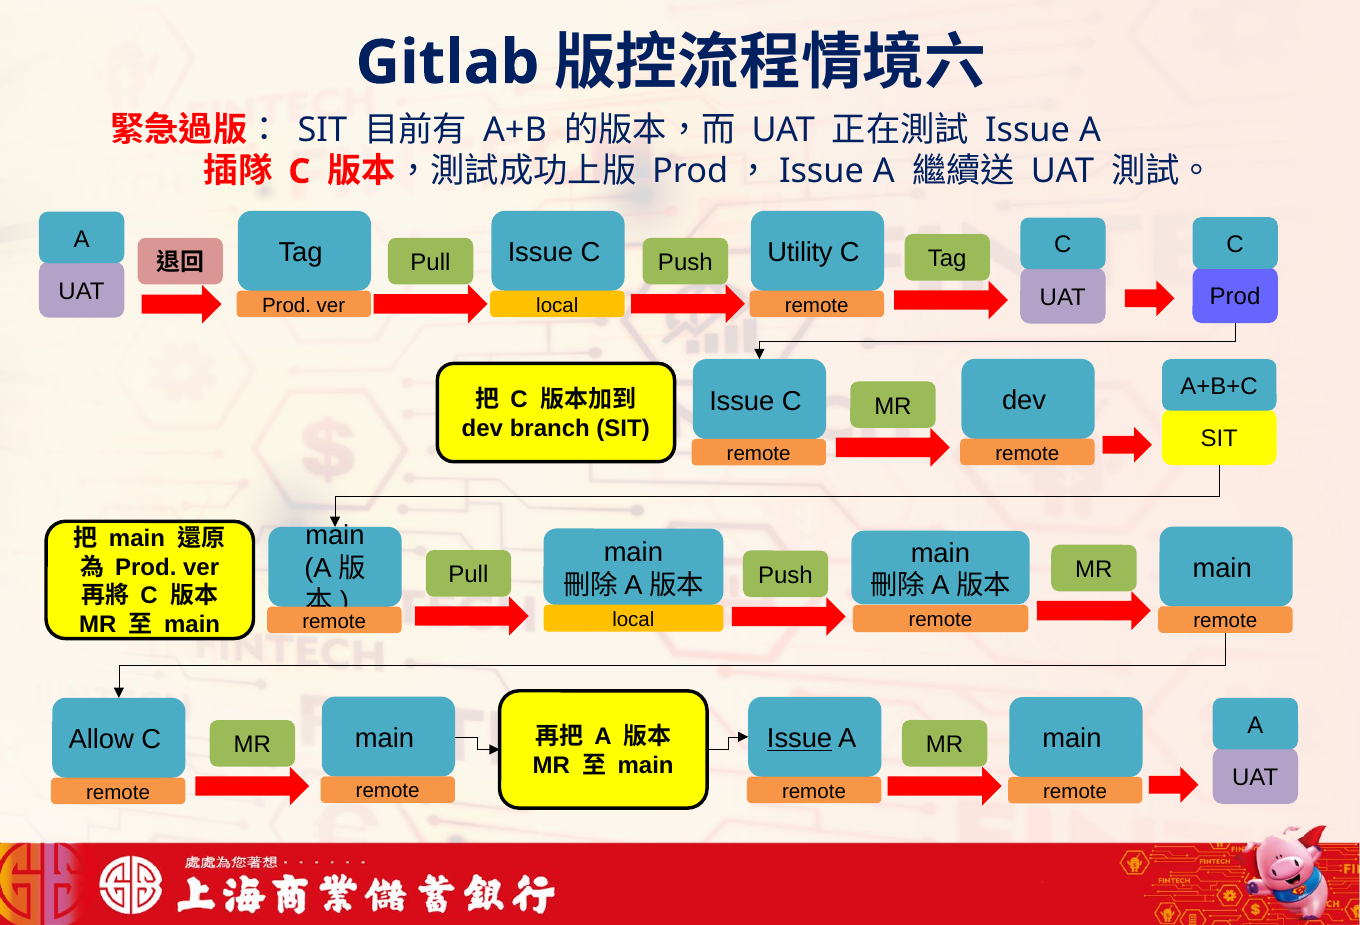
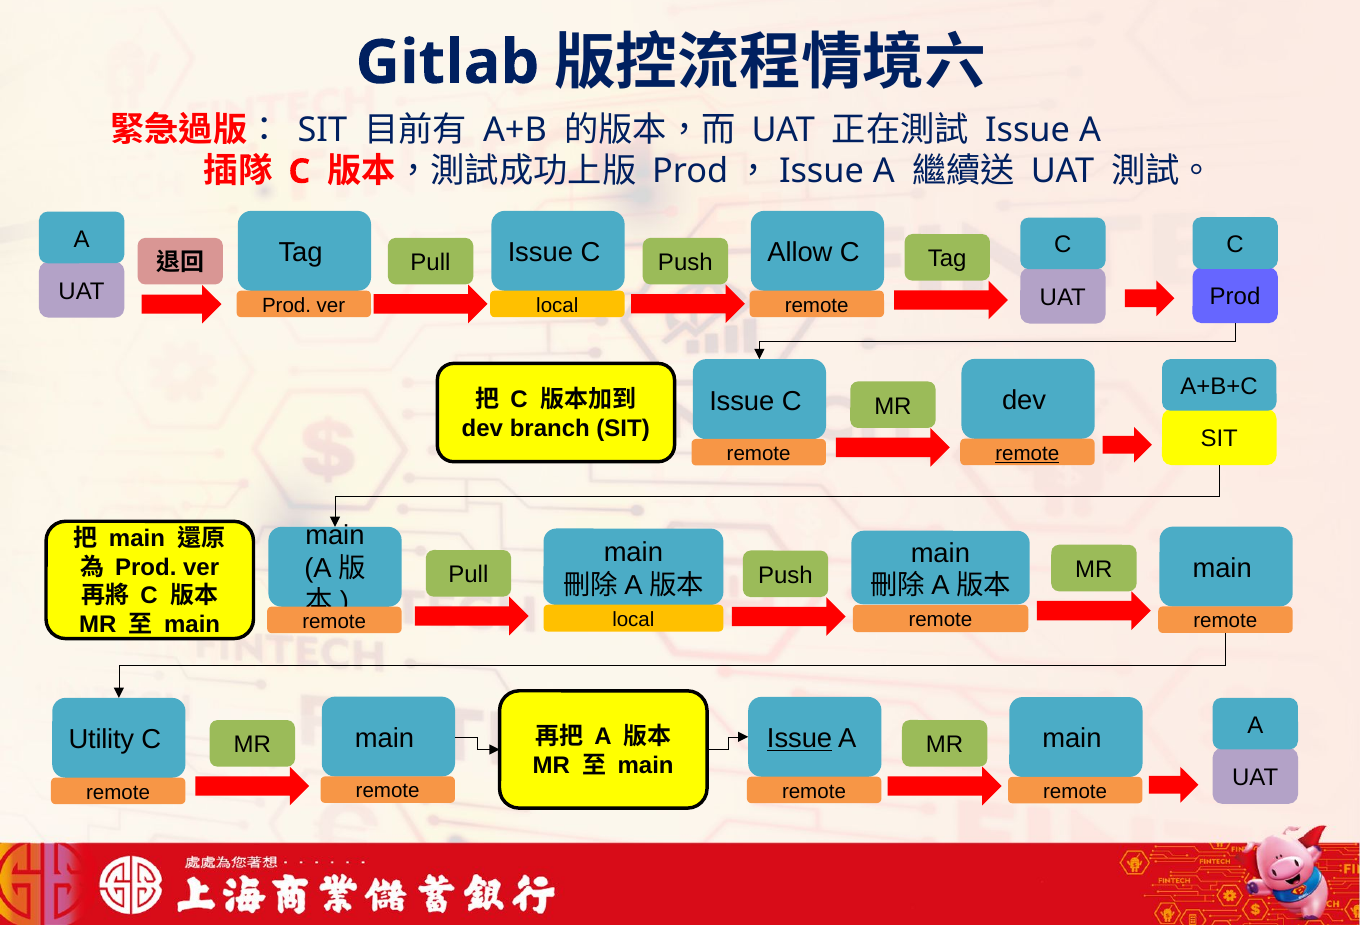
Utility: Utility -> Allow
remote at (1027, 453) underline: none -> present
Allow: Allow -> Utility
